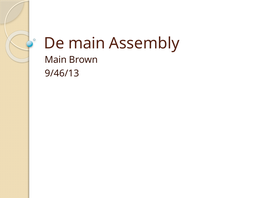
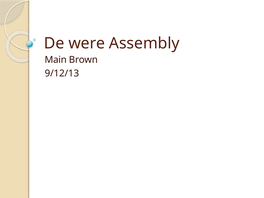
De main: main -> were
9/46/13: 9/46/13 -> 9/12/13
